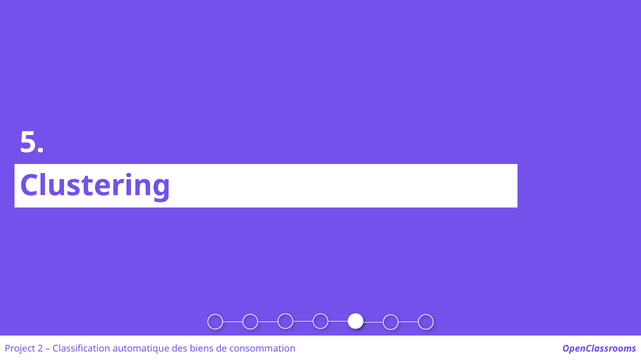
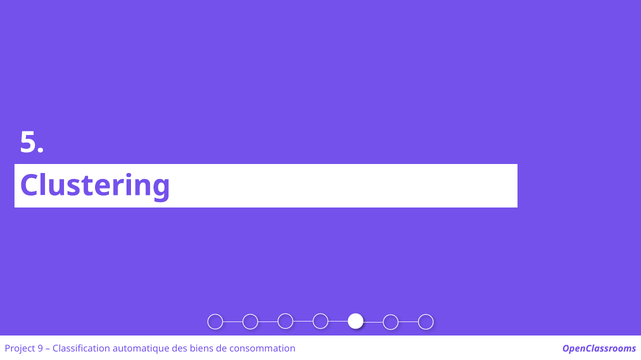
2: 2 -> 9
